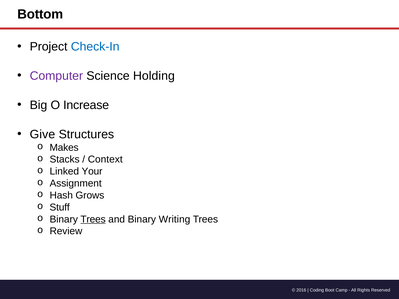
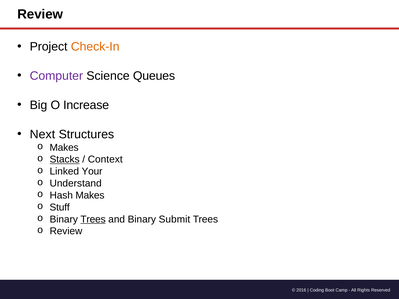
Bottom at (40, 14): Bottom -> Review
Check-In colour: blue -> orange
Holding: Holding -> Queues
Give: Give -> Next
Stacks underline: none -> present
Assignment: Assignment -> Understand
Hash Grows: Grows -> Makes
Writing: Writing -> Submit
